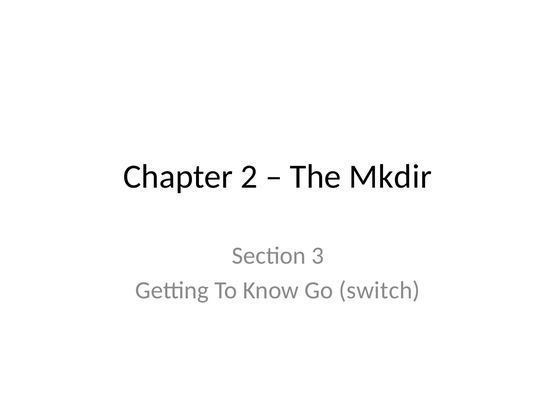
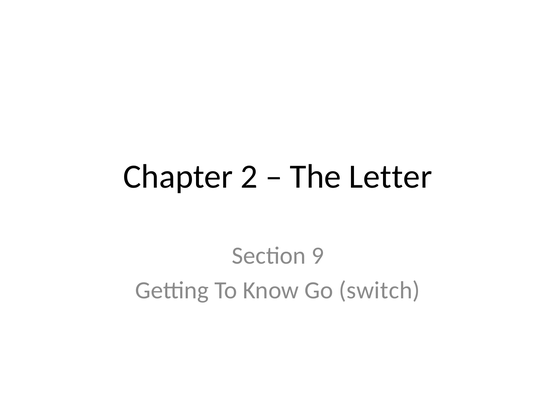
Mkdir: Mkdir -> Letter
3: 3 -> 9
